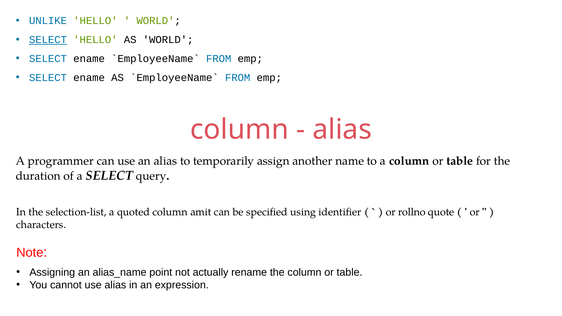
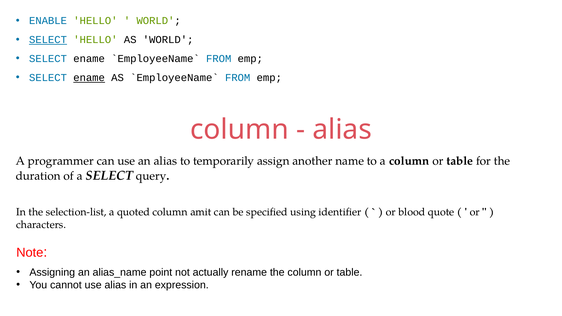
UNLIKE: UNLIKE -> ENABLE
ename at (89, 78) underline: none -> present
rollno: rollno -> blood
